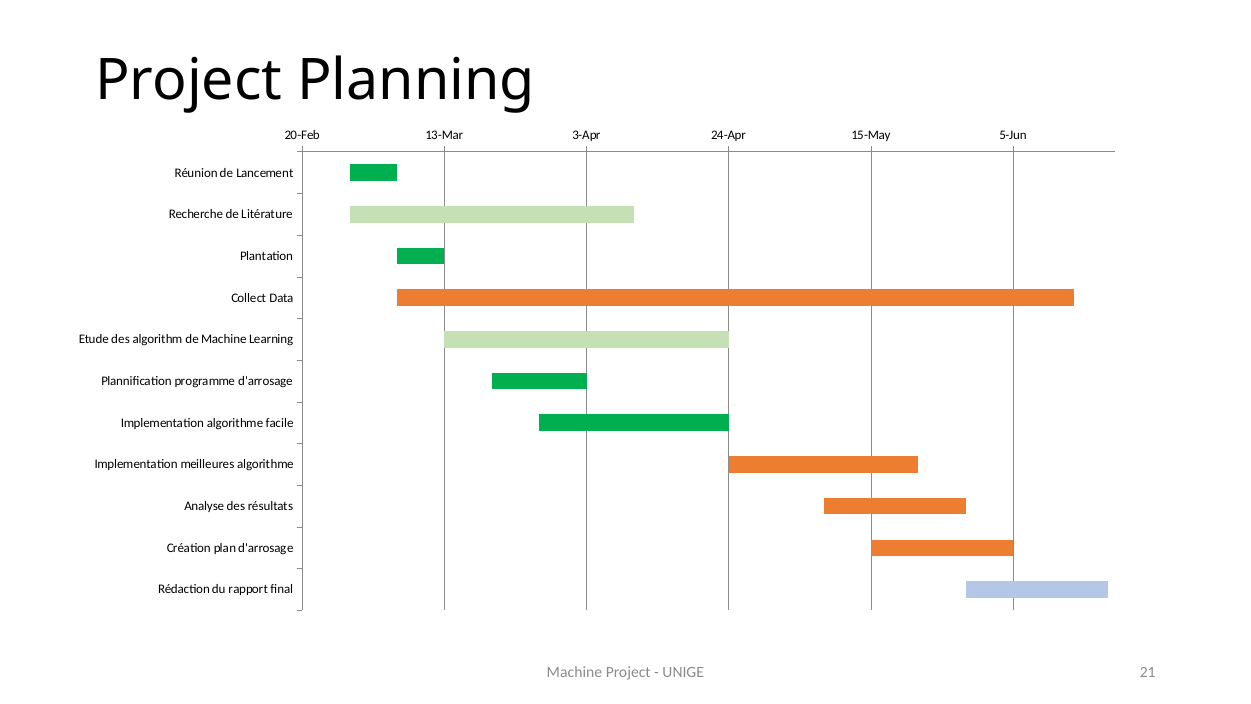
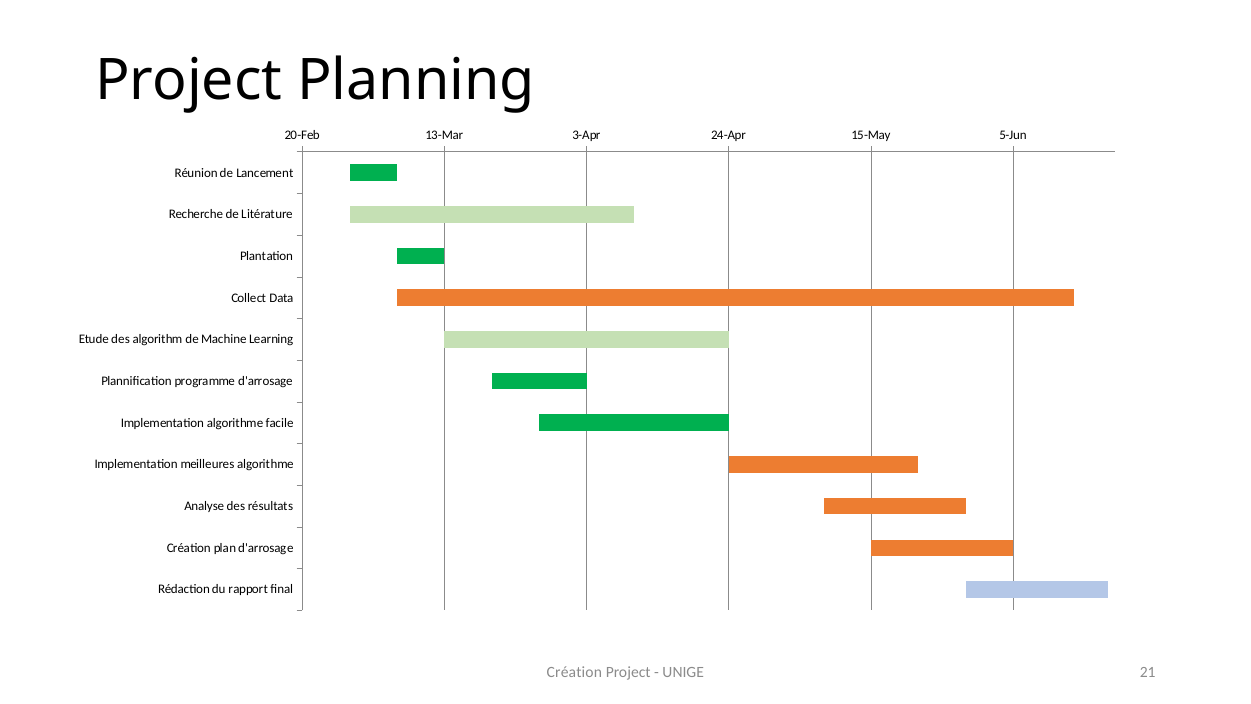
Machine at (574, 672): Machine -> Création
